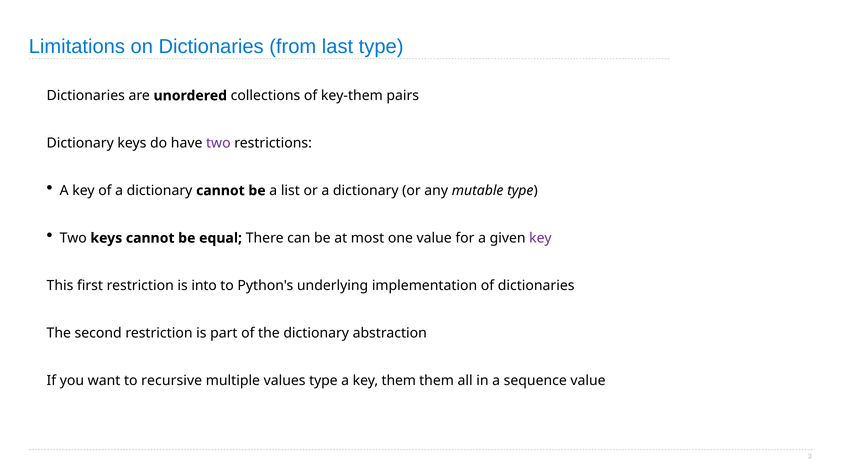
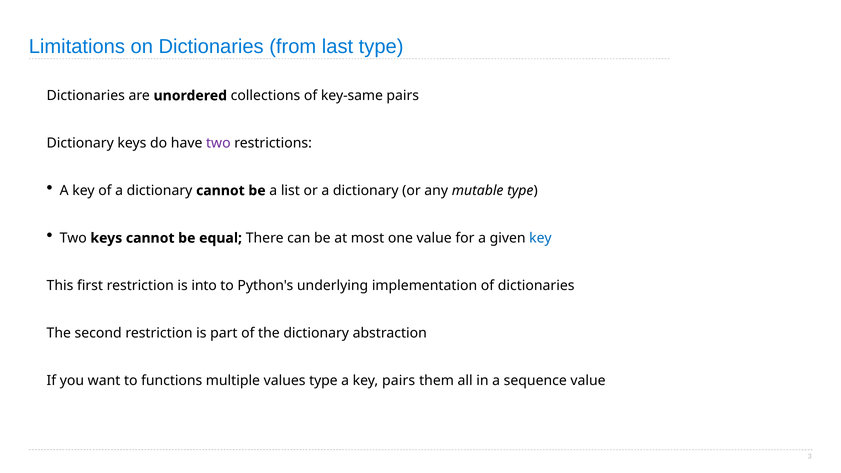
key-them: key-them -> key-same
key at (540, 238) colour: purple -> blue
recursive: recursive -> functions
key them: them -> pairs
